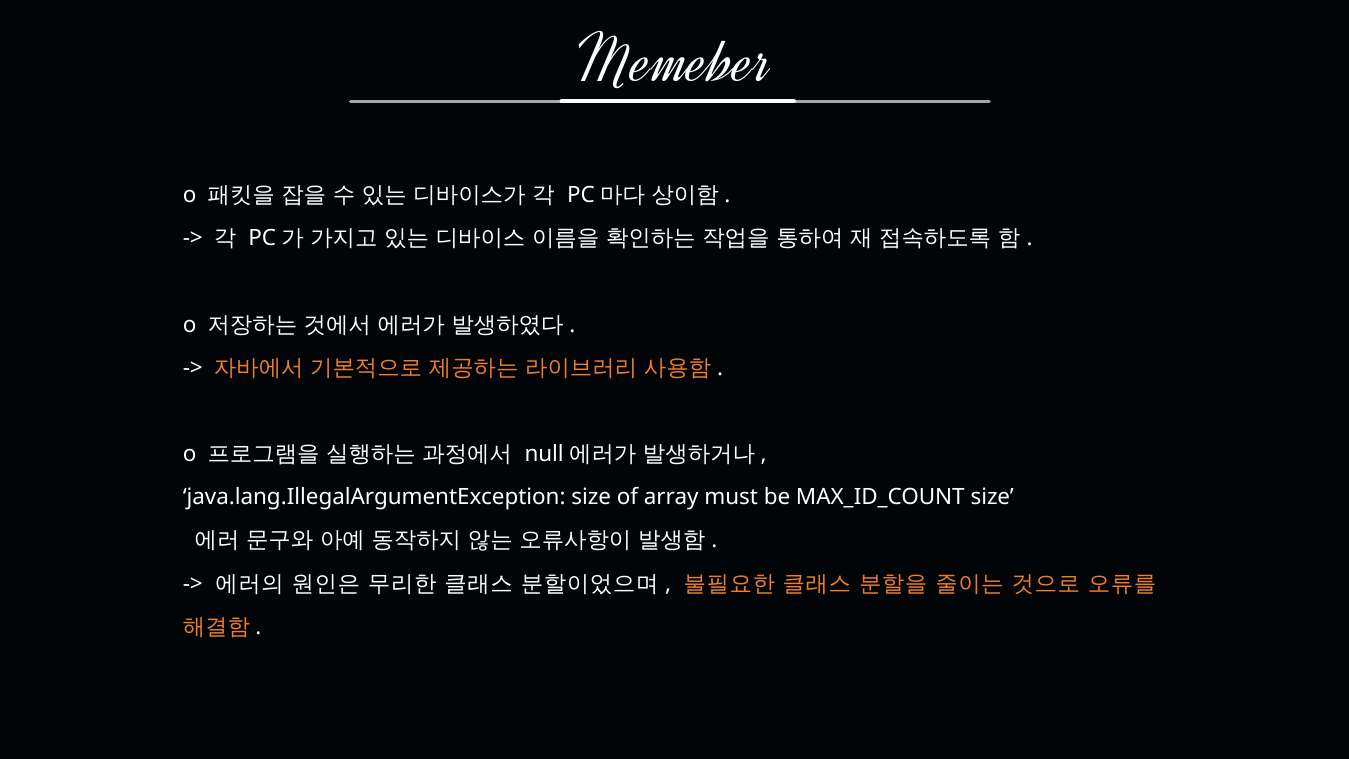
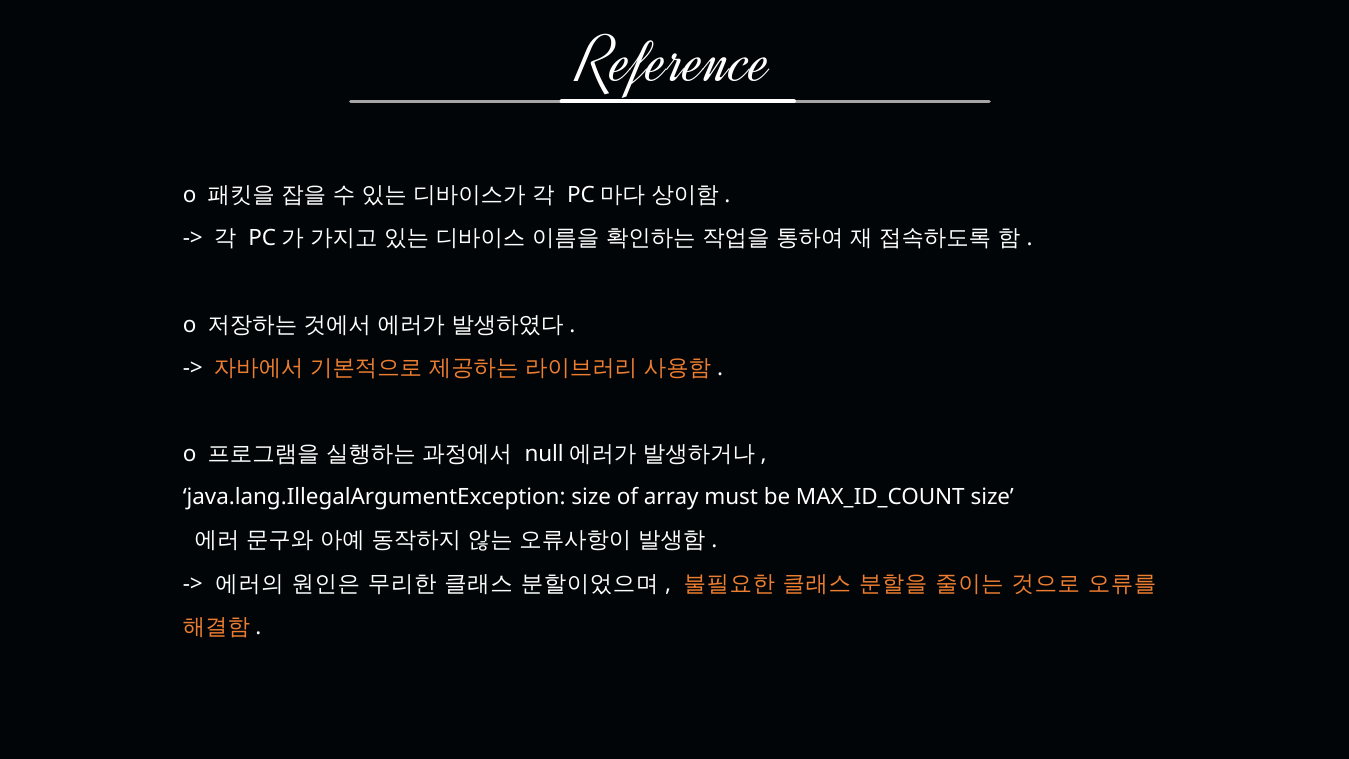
Memeber: Memeber -> Reference
